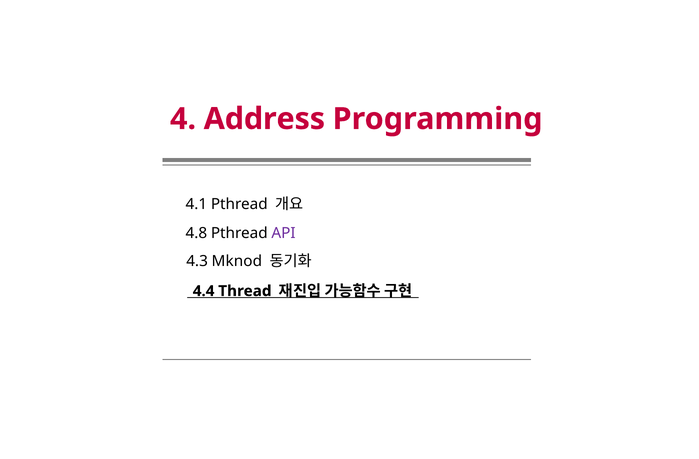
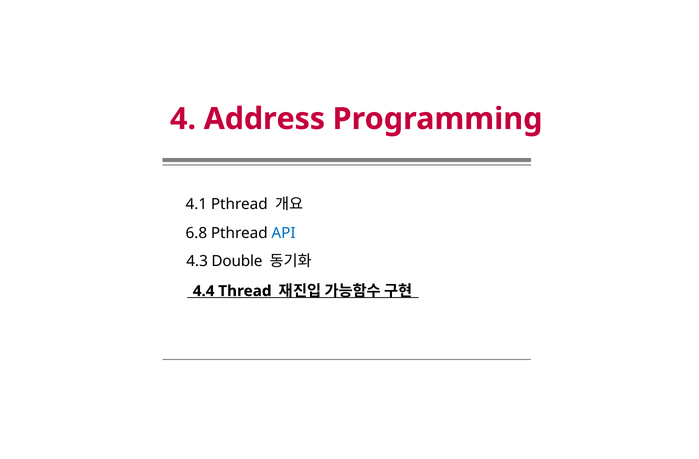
4.8: 4.8 -> 6.8
API colour: purple -> blue
Mknod: Mknod -> Double
